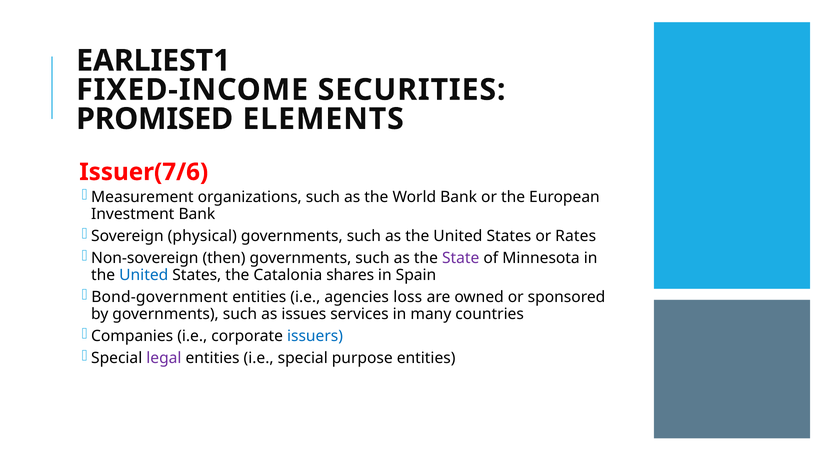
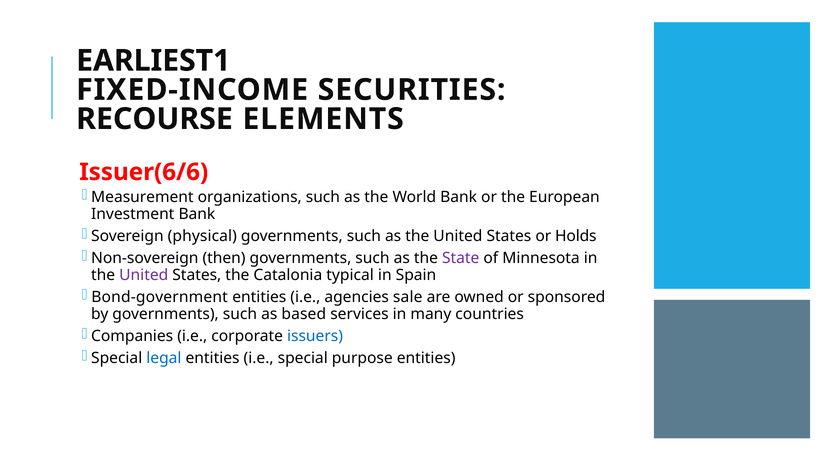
PROMISED: PROMISED -> RECOURSE
Issuer(7/6: Issuer(7/6 -> Issuer(6/6
Rates: Rates -> Holds
United at (144, 275) colour: blue -> purple
shares: shares -> typical
loss: loss -> sale
issues: issues -> based
legal colour: purple -> blue
